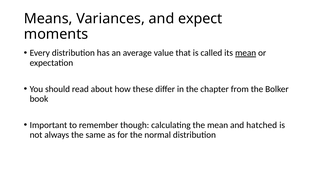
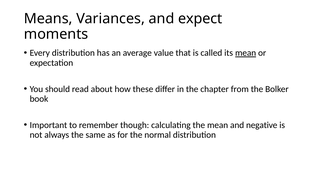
hatched: hatched -> negative
